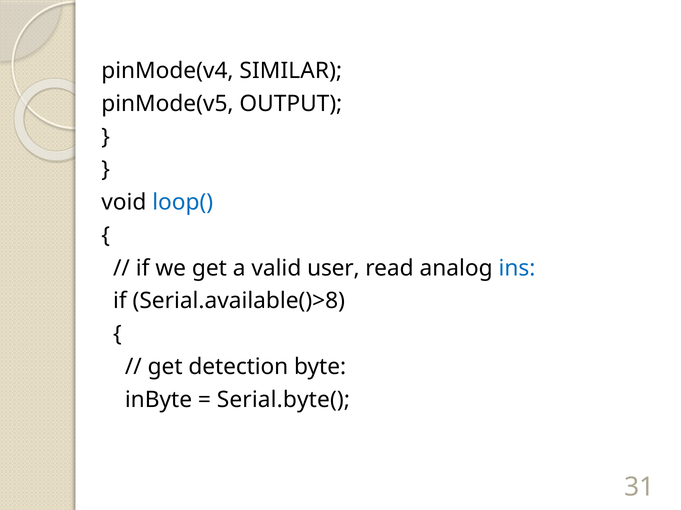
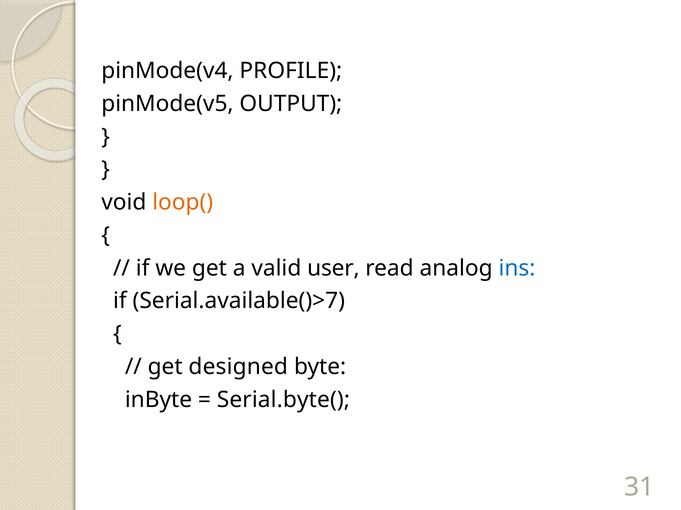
SIMILAR: SIMILAR -> PROFILE
loop( colour: blue -> orange
Serial.available()>8: Serial.available()>8 -> Serial.available()>7
detection: detection -> designed
